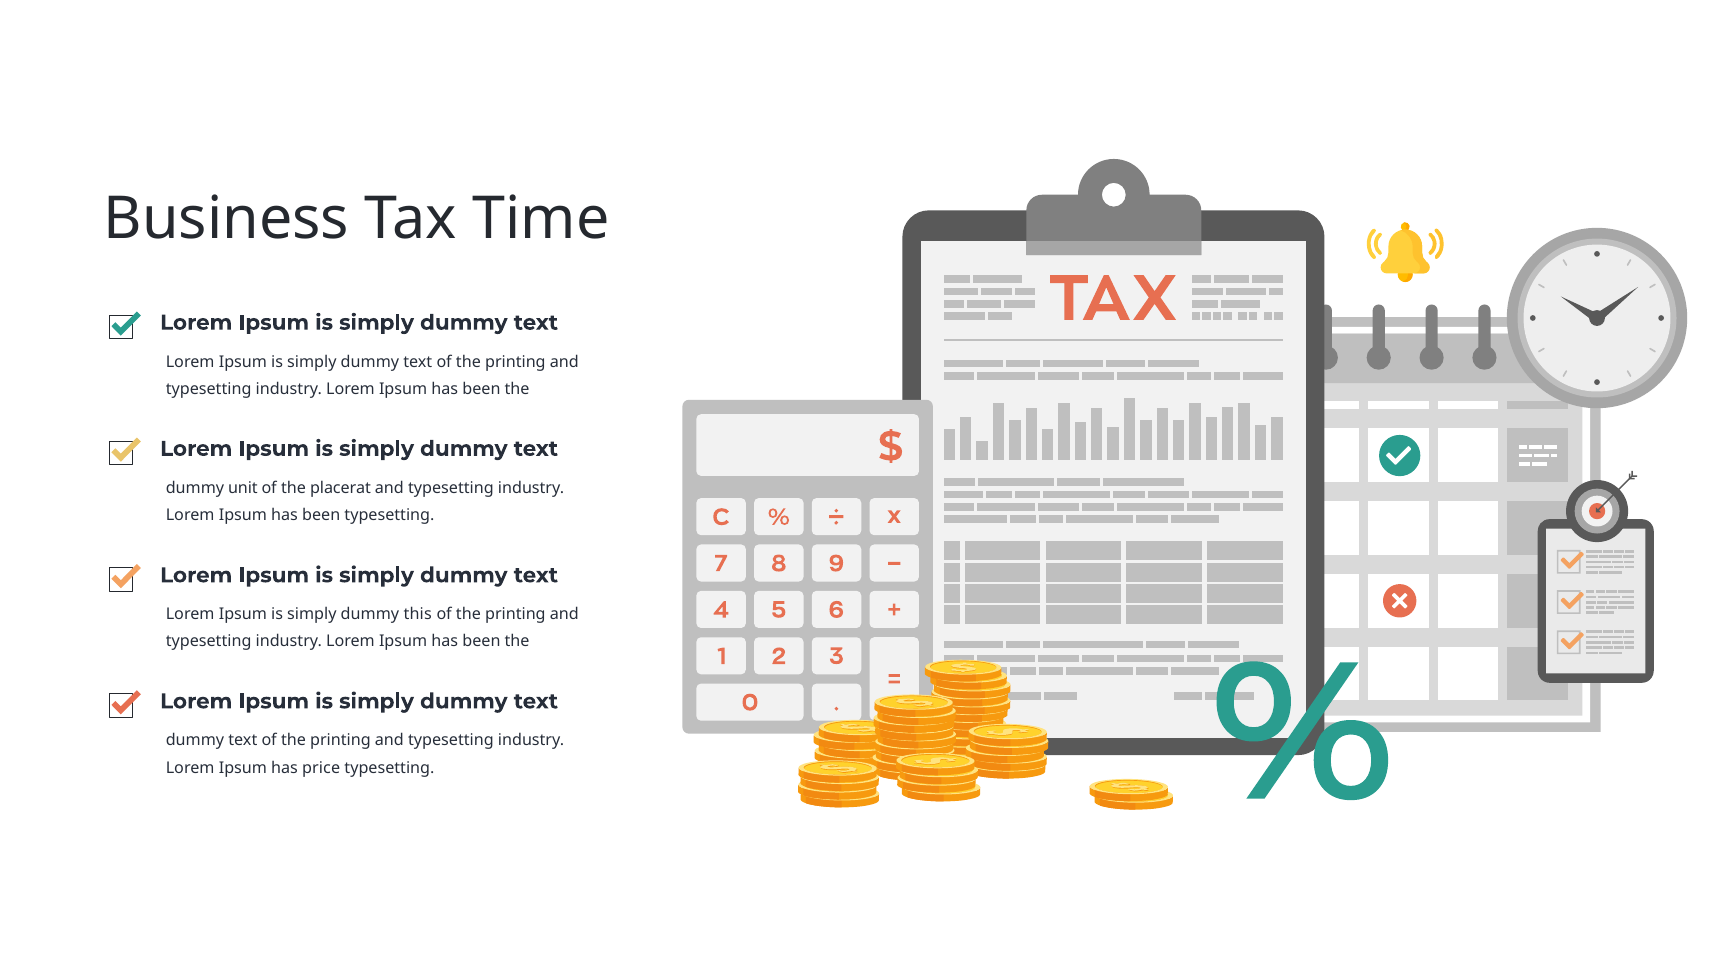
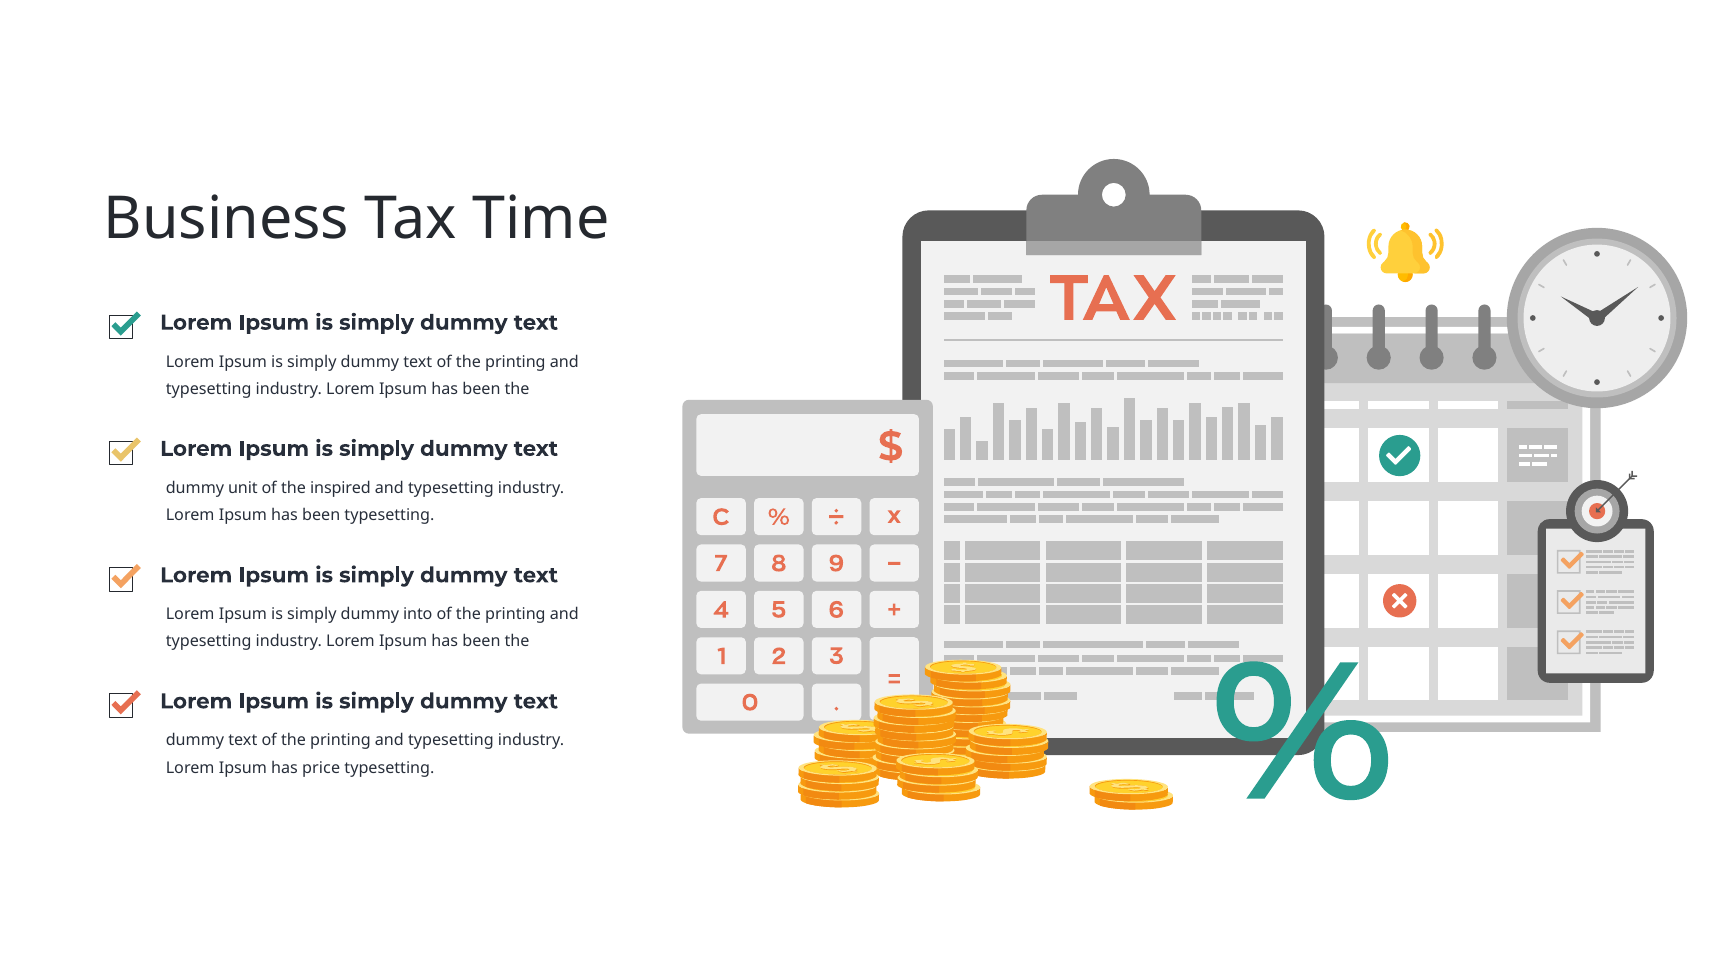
placerat: placerat -> inspired
this: this -> into
